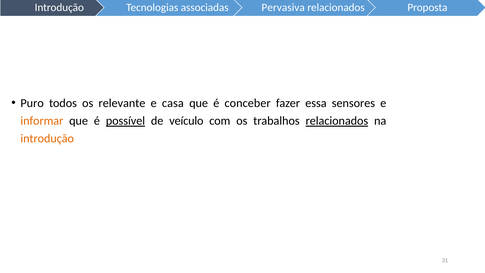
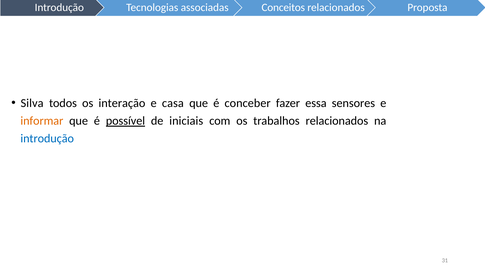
Pervasiva: Pervasiva -> Conceitos
Puro: Puro -> Silva
relevante: relevante -> interação
veículo: veículo -> iniciais
relacionados at (337, 121) underline: present -> none
introdução at (47, 139) colour: orange -> blue
